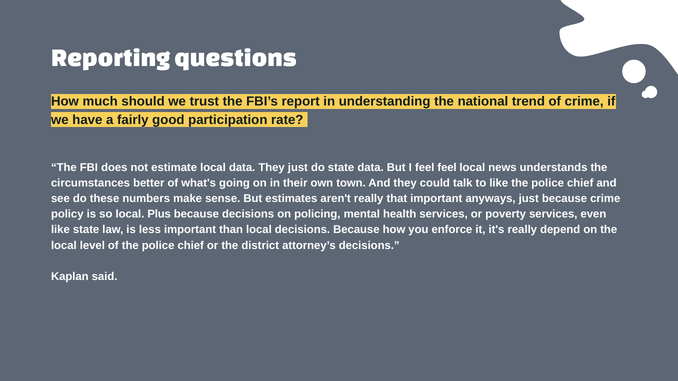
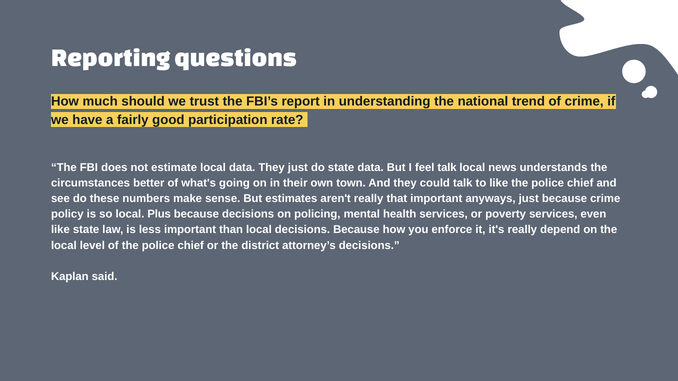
feel feel: feel -> talk
